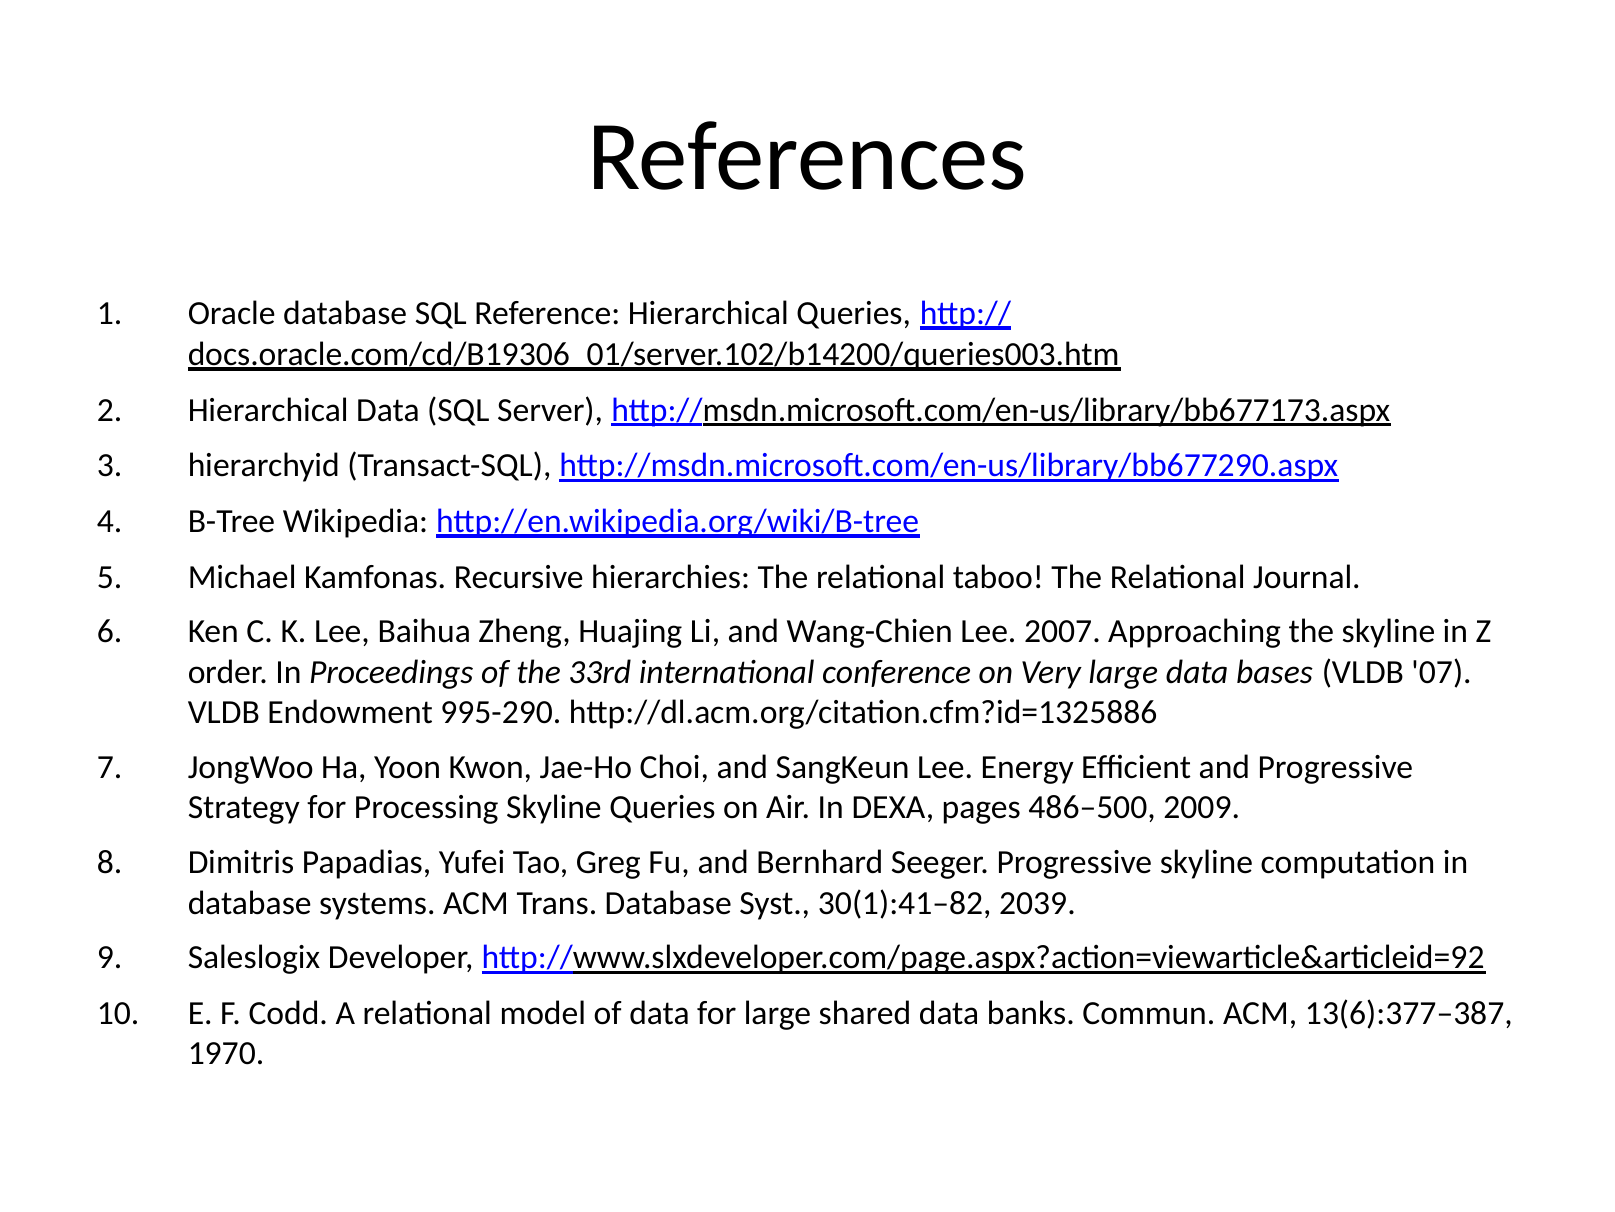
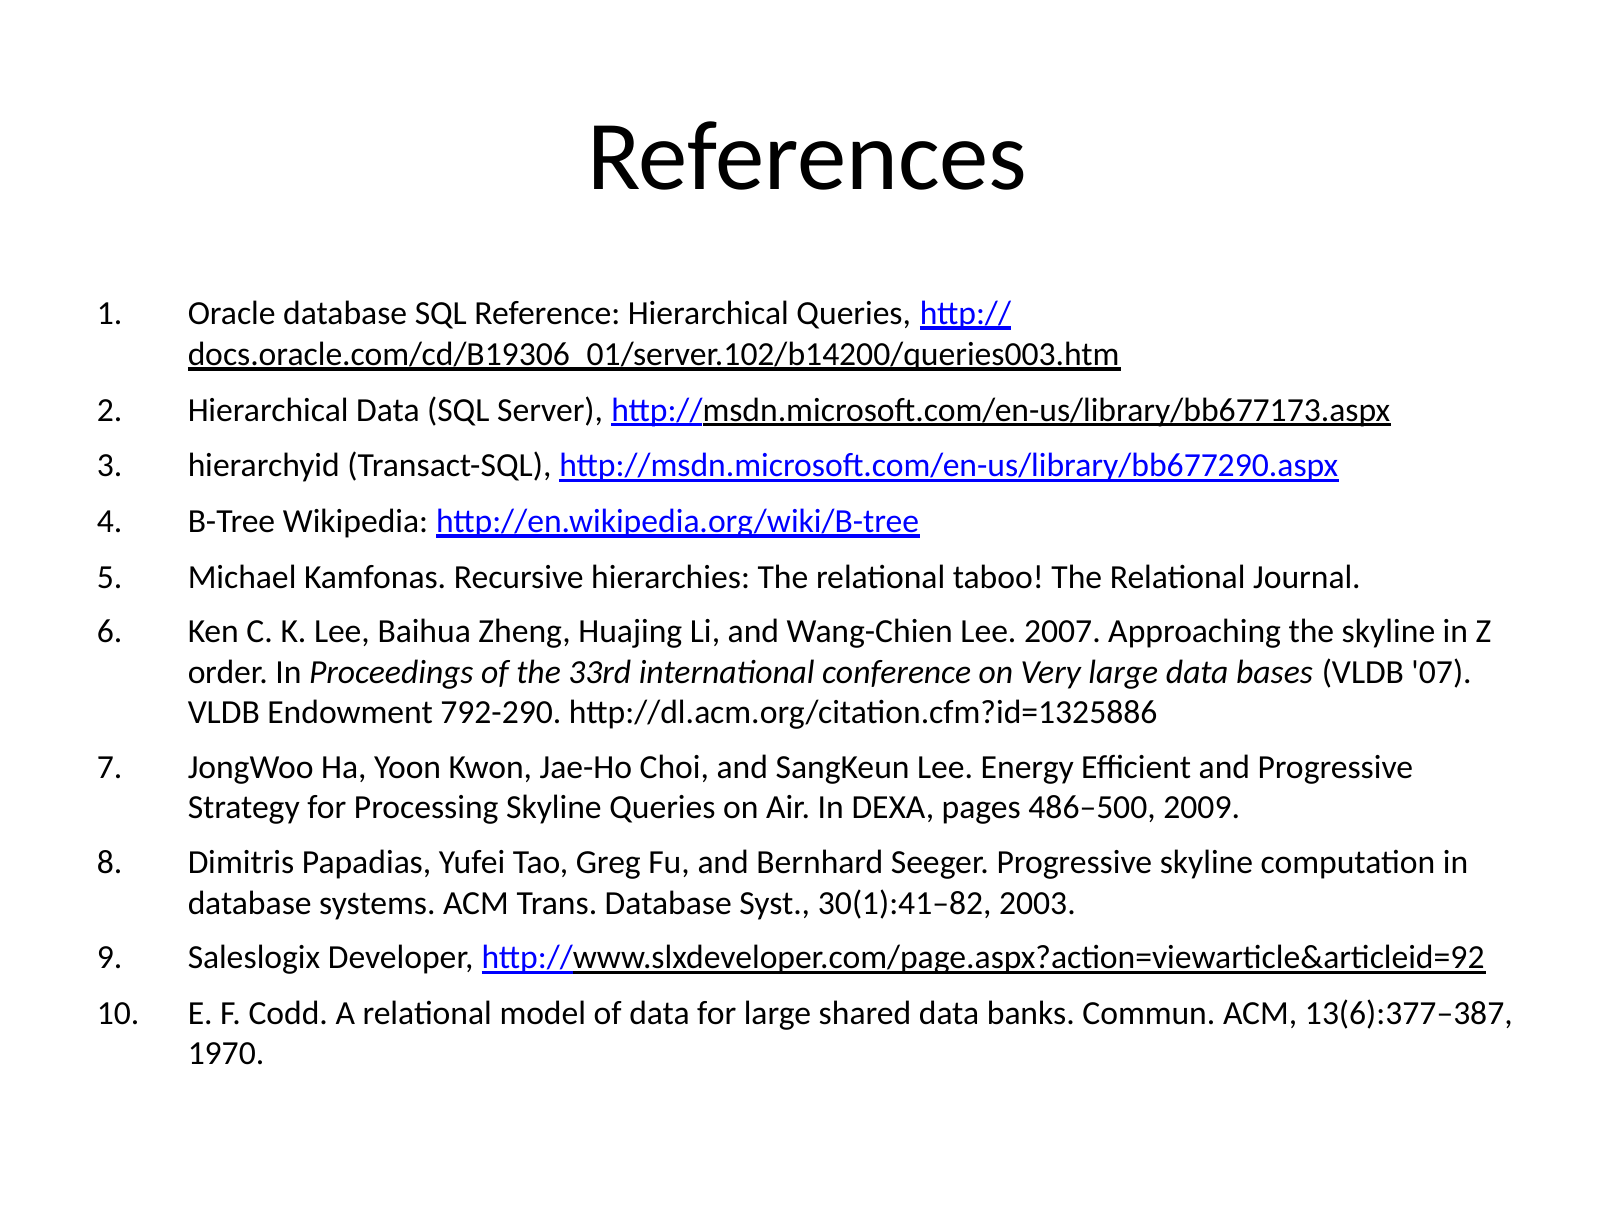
995-290: 995-290 -> 792-290
2039: 2039 -> 2003
